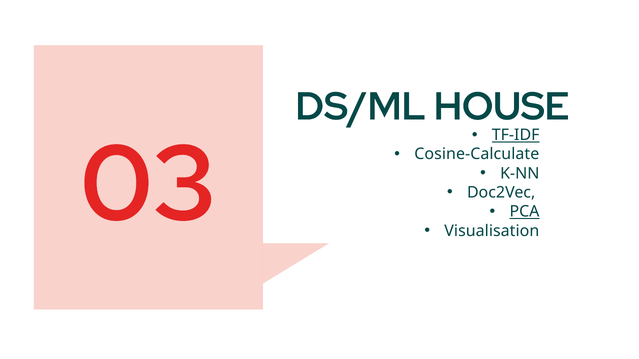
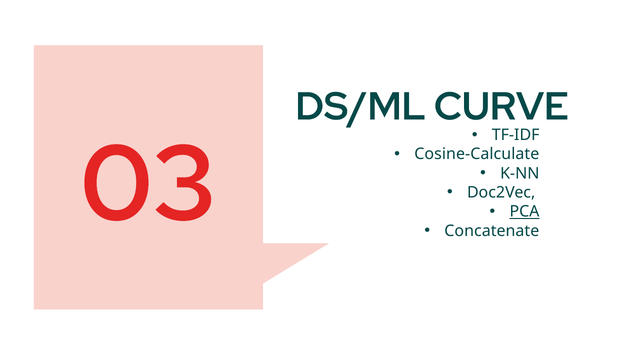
HOUSE: HOUSE -> CURVE
TF-IDF underline: present -> none
Visualisation: Visualisation -> Concatenate
